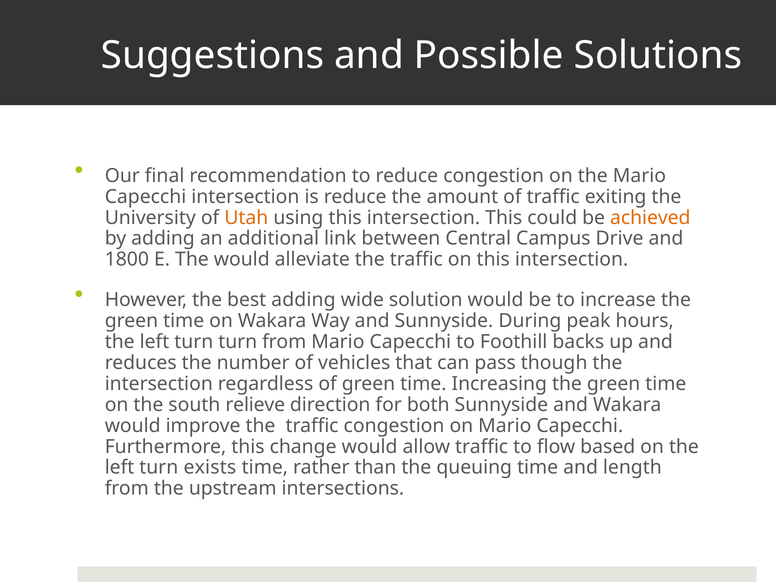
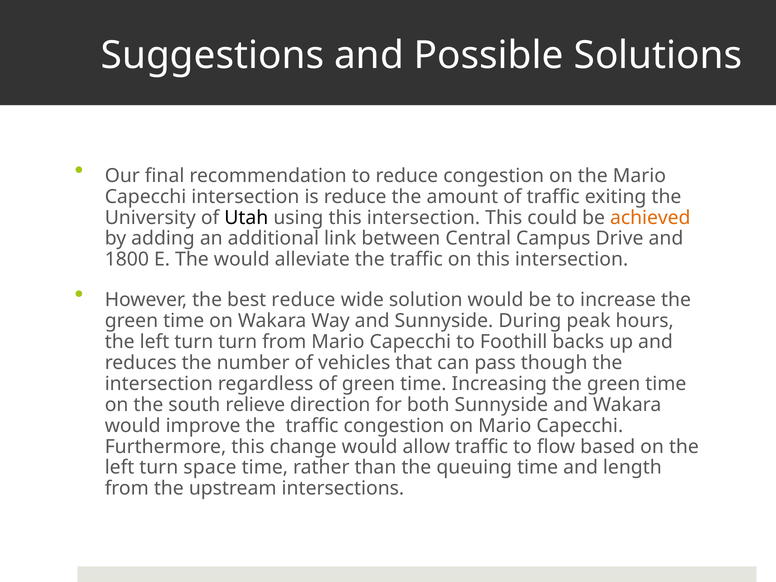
Utah colour: orange -> black
best adding: adding -> reduce
exists: exists -> space
